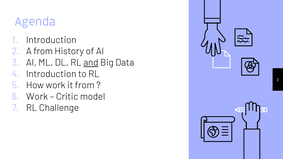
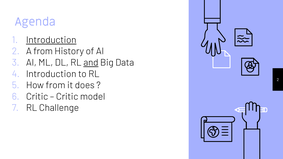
Introduction at (51, 40) underline: none -> present
How work: work -> from
it from: from -> does
Work at (37, 97): Work -> Critic
